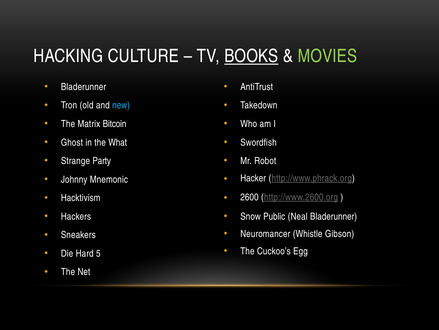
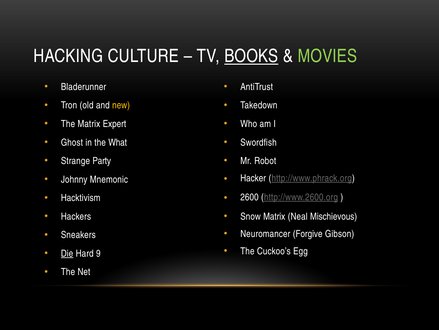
new colour: light blue -> yellow
Bitcoin: Bitcoin -> Expert
Snow Public: Public -> Matrix
Neal Bladerunner: Bladerunner -> Mischievous
Whistle: Whistle -> Forgive
Die underline: none -> present
5: 5 -> 9
